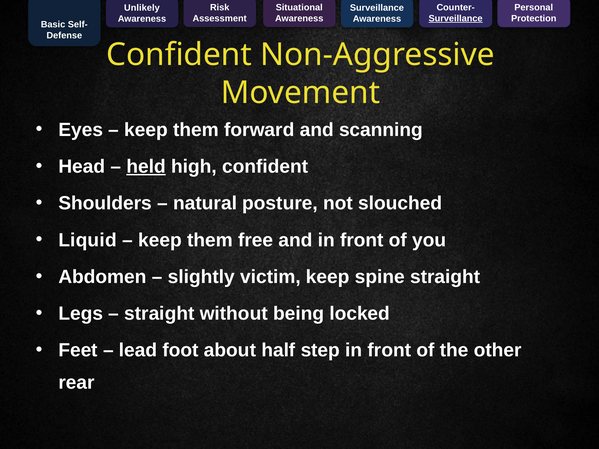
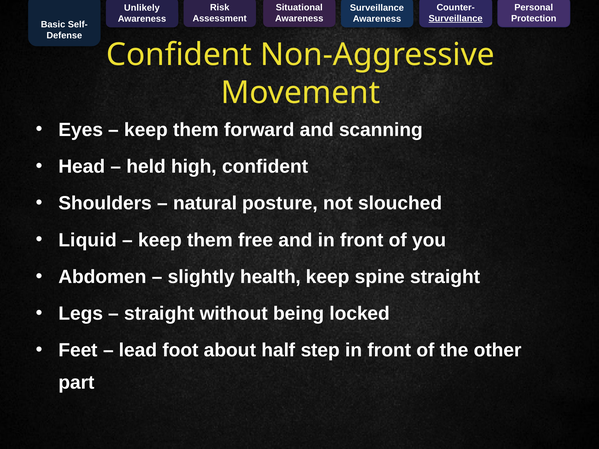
held underline: present -> none
victim: victim -> health
rear: rear -> part
